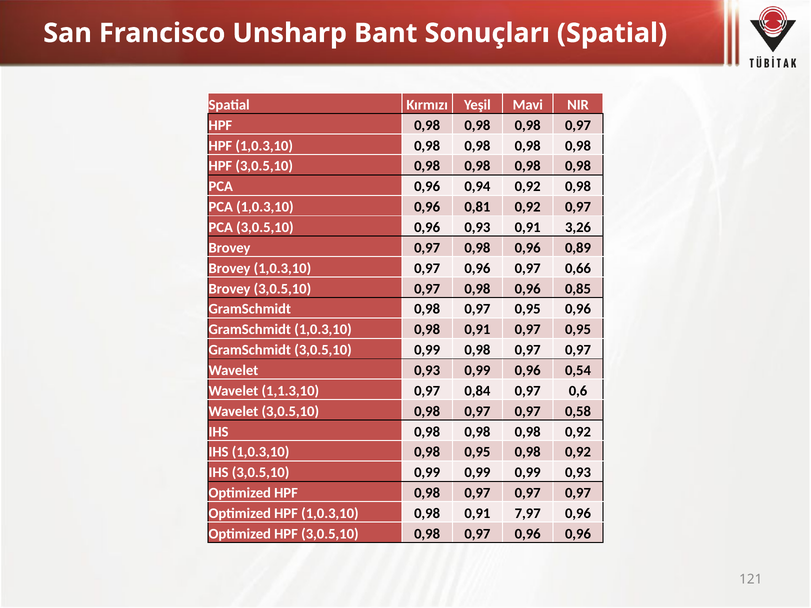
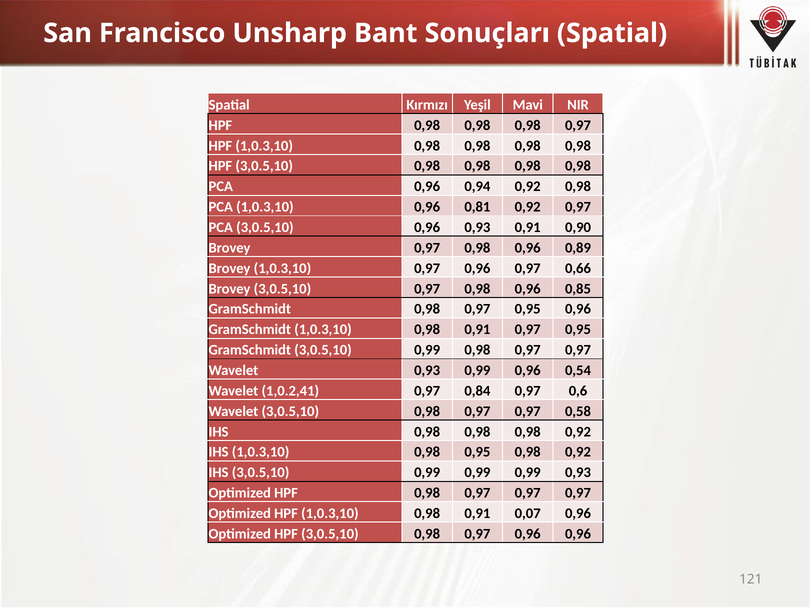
3,26: 3,26 -> 0,90
1,1.3,10: 1,1.3,10 -> 1,0.2,41
7,97: 7,97 -> 0,07
